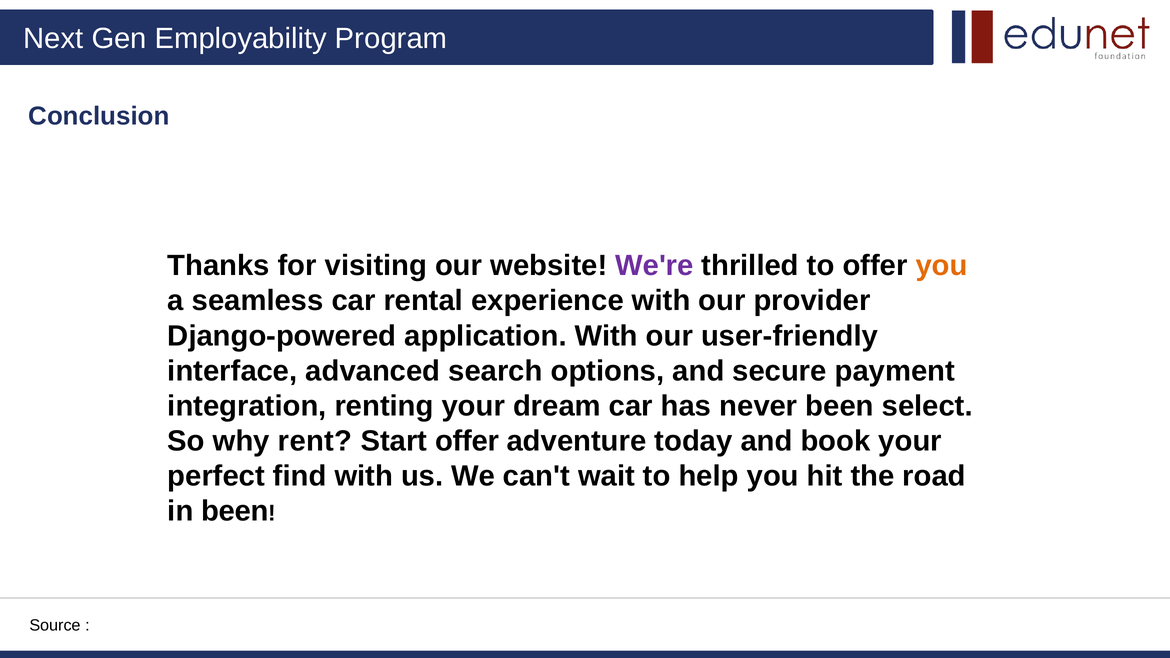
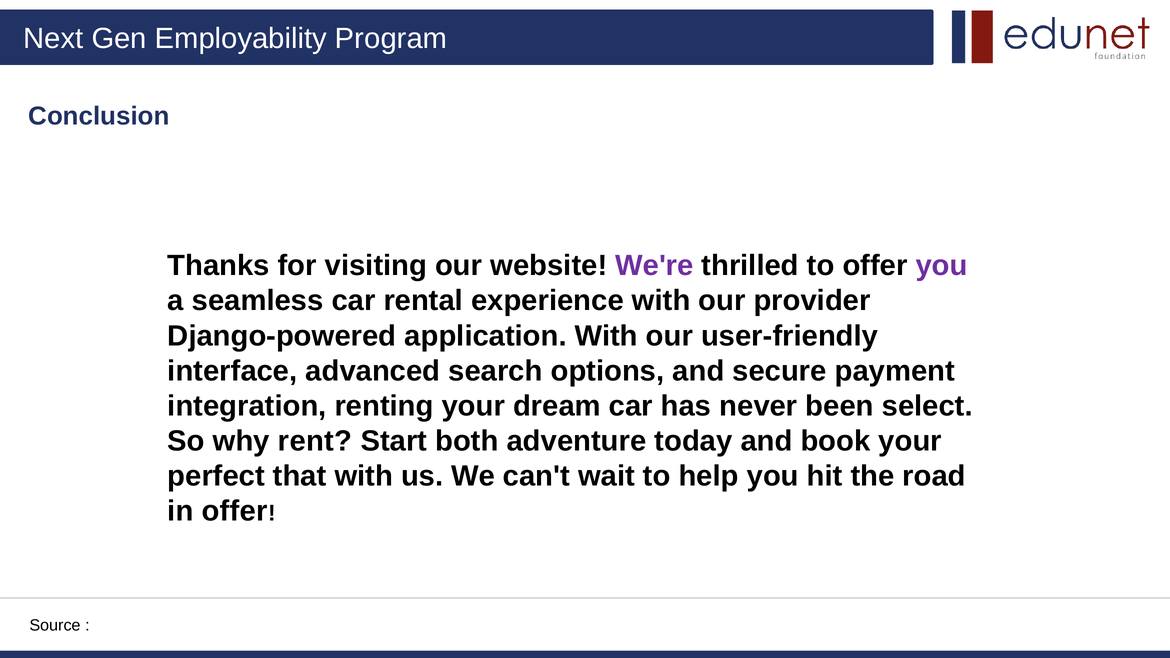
you at (941, 266) colour: orange -> purple
Start offer: offer -> both
find: find -> that
in been: been -> offer
